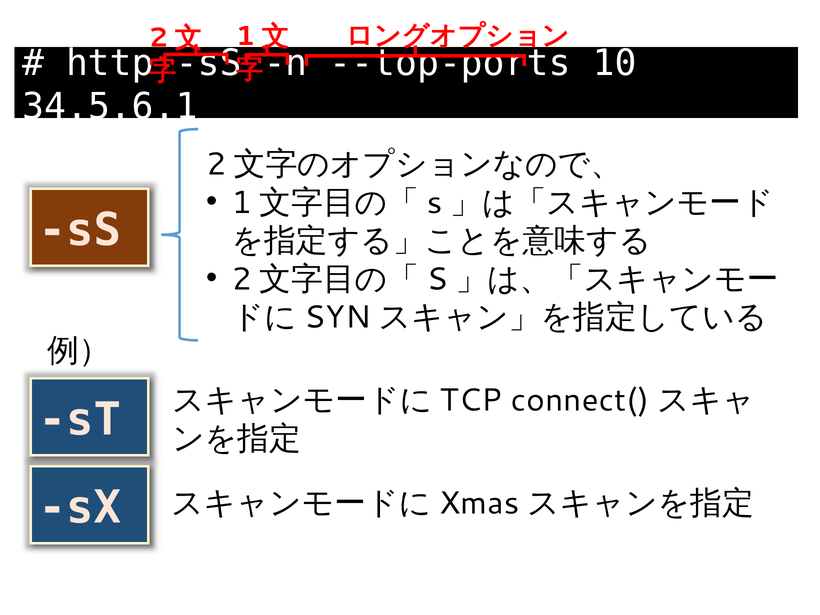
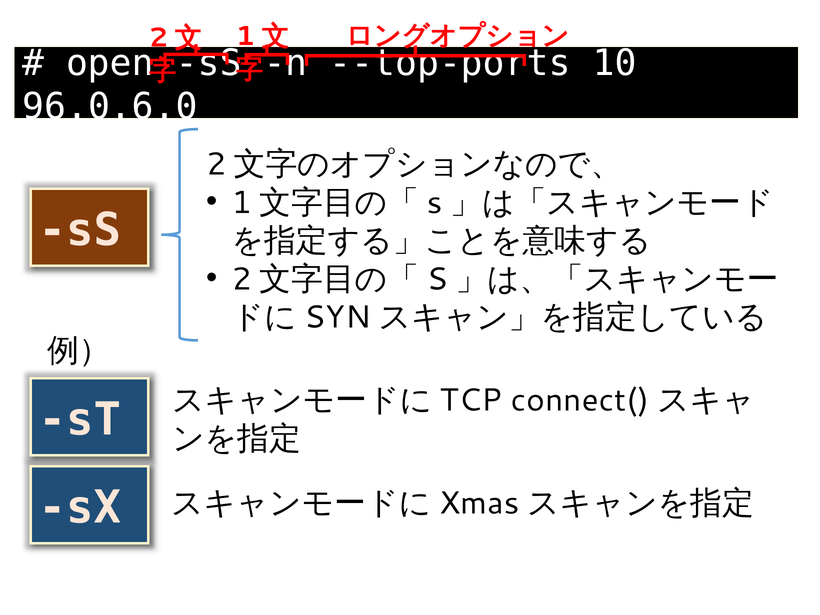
http: http -> open
34.5.6.1: 34.5.6.1 -> 96.0.6.0
